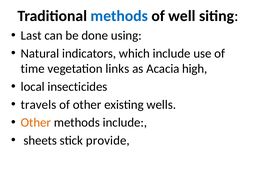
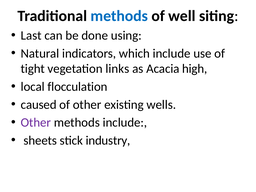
time: time -> tight
insecticides: insecticides -> flocculation
travels: travels -> caused
Other at (36, 122) colour: orange -> purple
provide: provide -> industry
